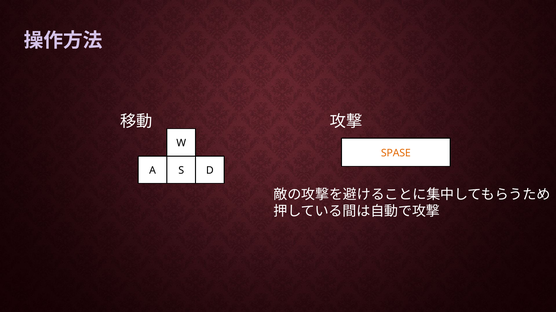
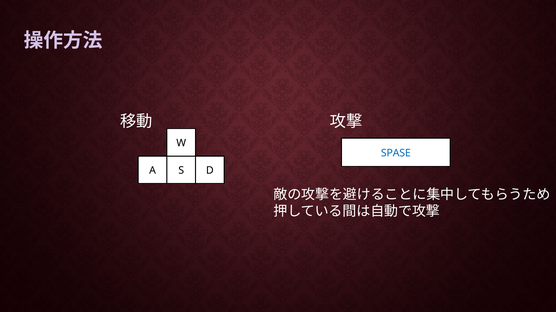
SPASE colour: orange -> blue
